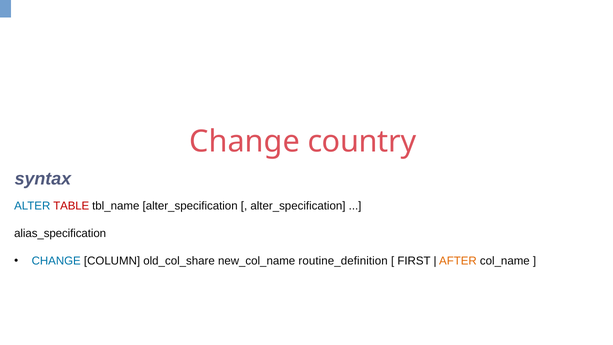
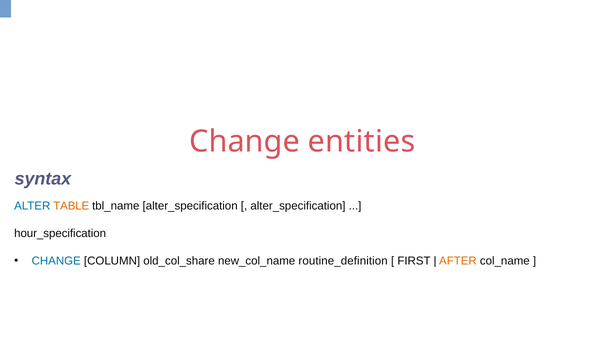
country: country -> entities
TABLE colour: red -> orange
alias_specification: alias_specification -> hour_specification
